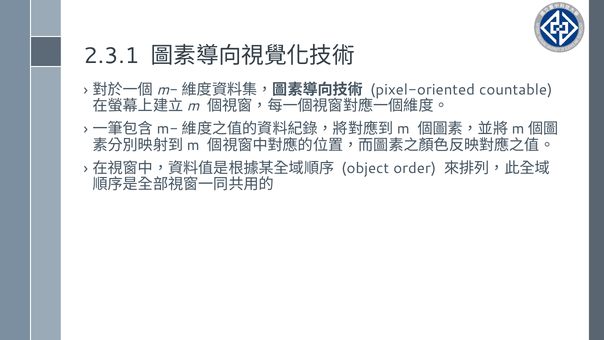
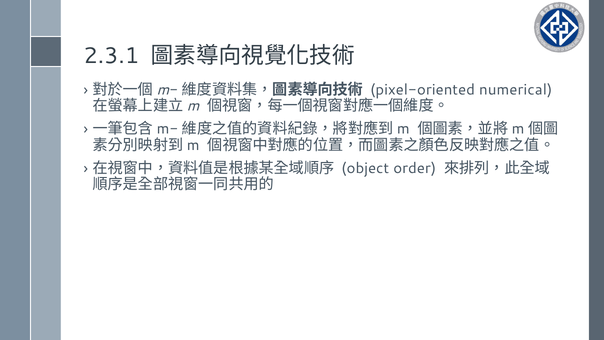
countable: countable -> numerical
